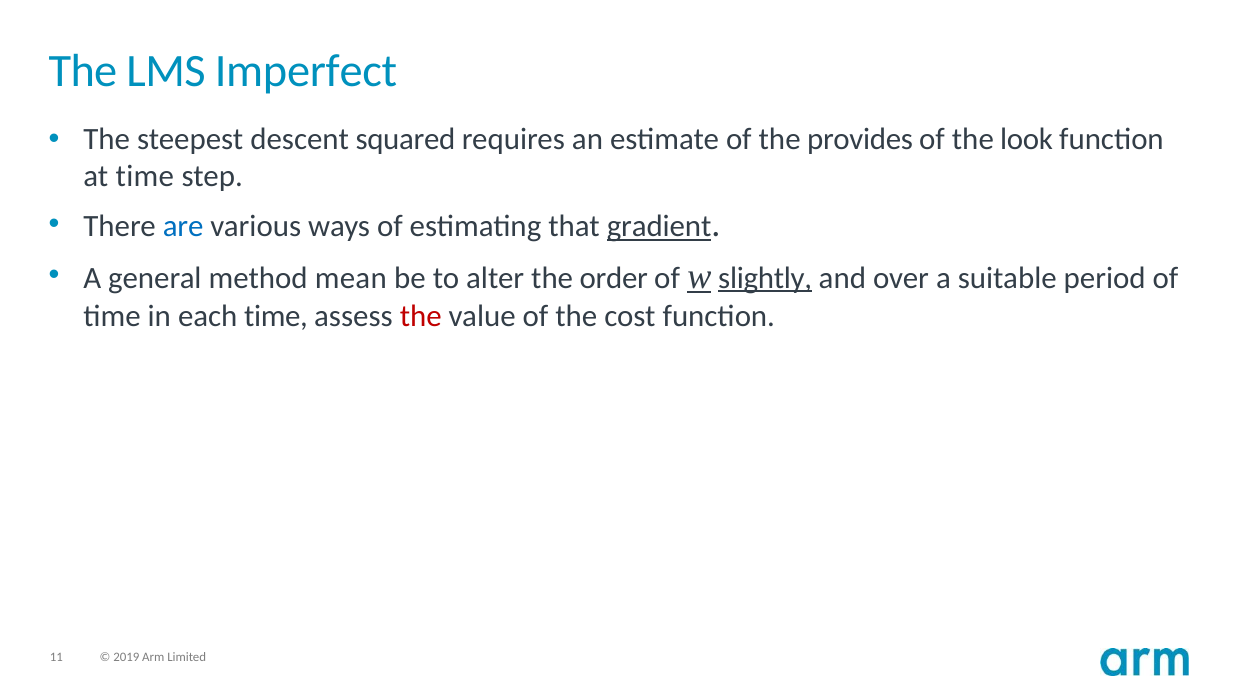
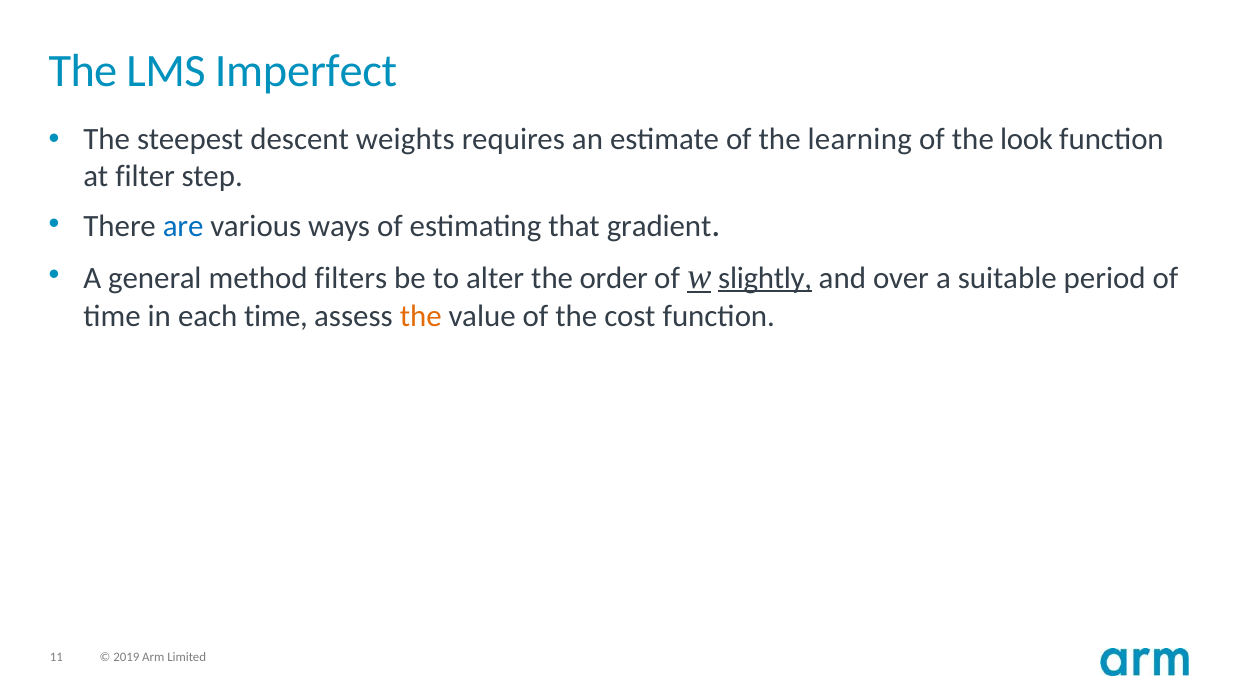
squared: squared -> weights
provides: provides -> learning
at time: time -> filter
gradient underline: present -> none
mean: mean -> filters
the at (421, 316) colour: red -> orange
